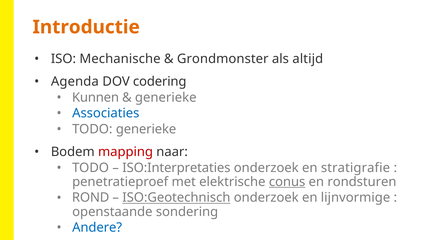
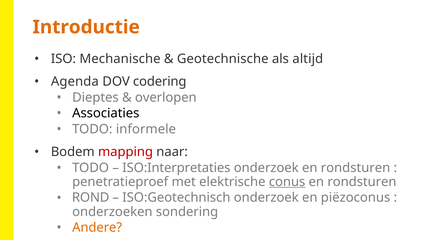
Grondmonster: Grondmonster -> Geotechnische
Kunnen: Kunnen -> Dieptes
generieke at (166, 98): generieke -> overlopen
Associaties colour: blue -> black
TODO generieke: generieke -> informele
onderzoek en stratigrafie: stratigrafie -> rondsturen
ISO:Geotechnisch underline: present -> none
lijnvormige: lijnvormige -> piëzoconus
openstaande: openstaande -> onderzoeken
Andere colour: blue -> orange
